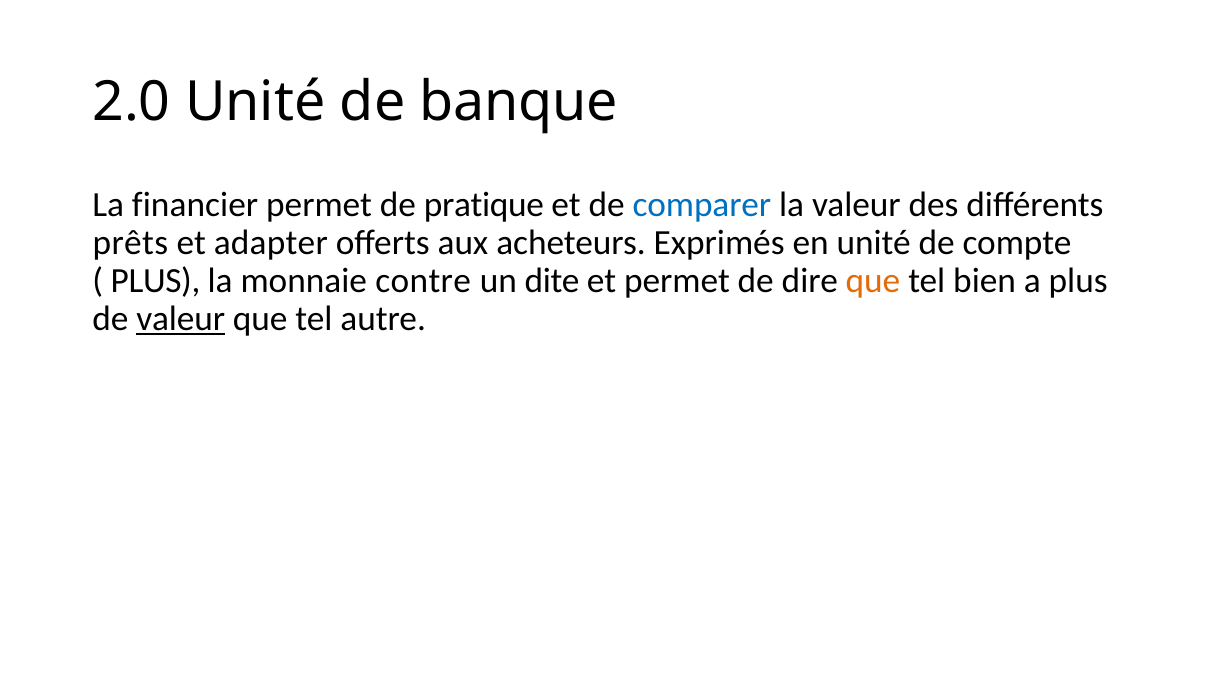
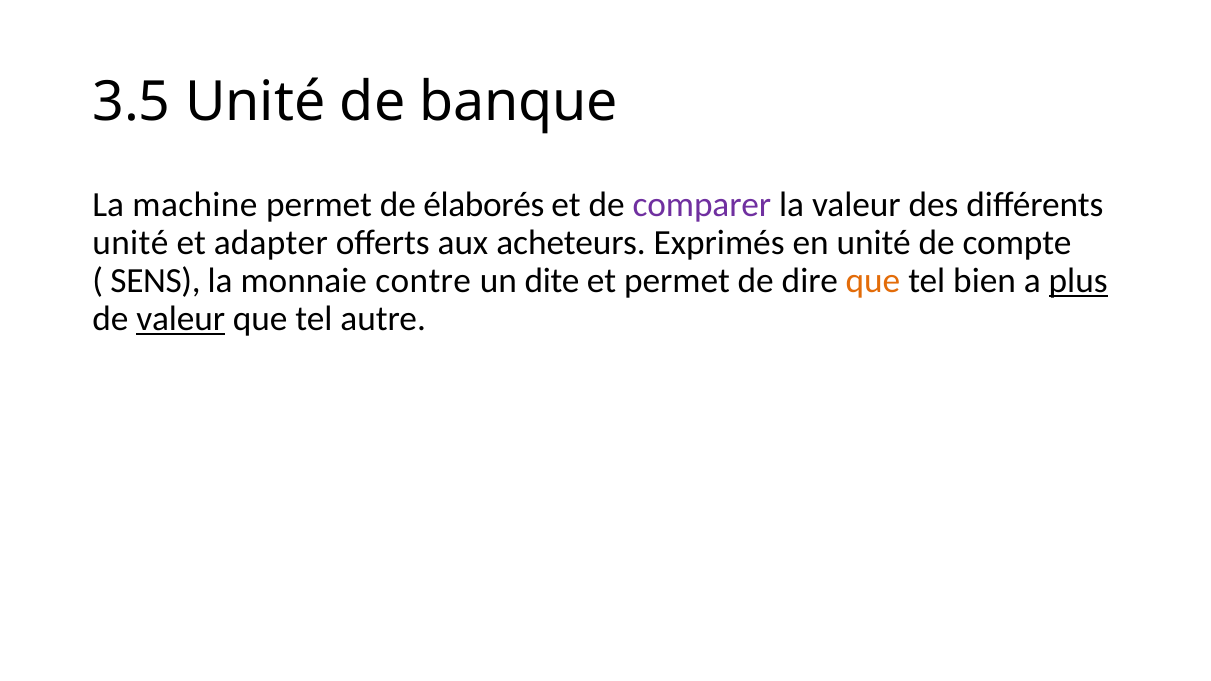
2.0: 2.0 -> 3.5
financier: financier -> machine
pratique: pratique -> élaborés
comparer colour: blue -> purple
prêts at (130, 243): prêts -> unité
PLUS at (156, 281): PLUS -> SENS
plus at (1078, 281) underline: none -> present
